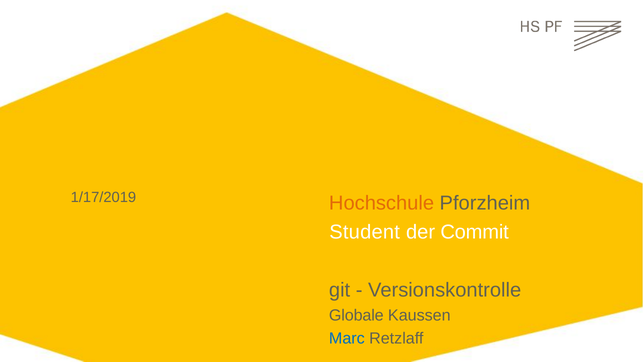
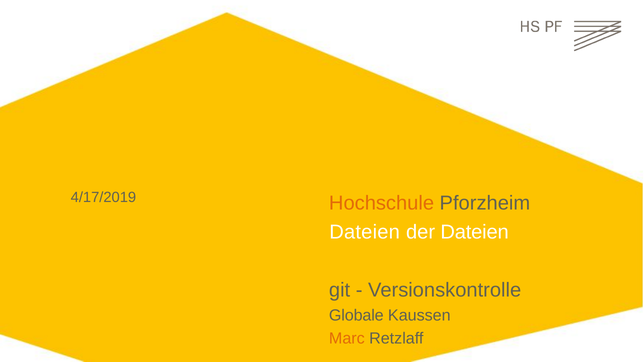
1/17/2019: 1/17/2019 -> 4/17/2019
Student at (365, 232): Student -> Dateien
der Commit: Commit -> Dateien
Marc colour: blue -> orange
